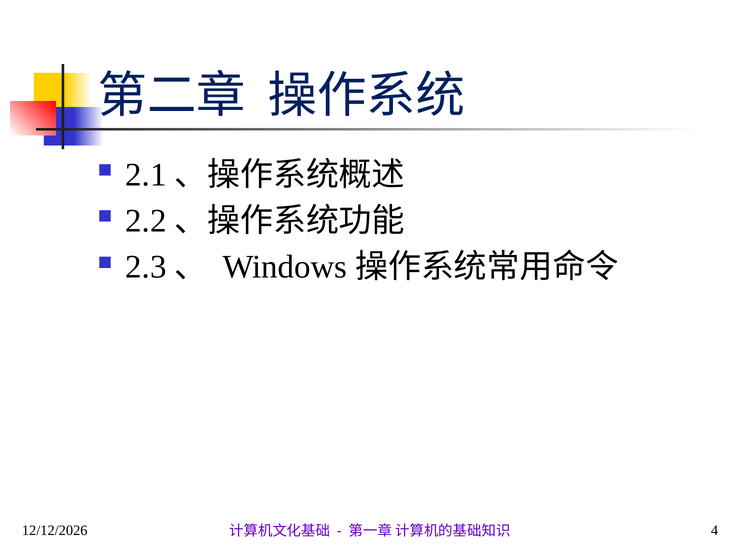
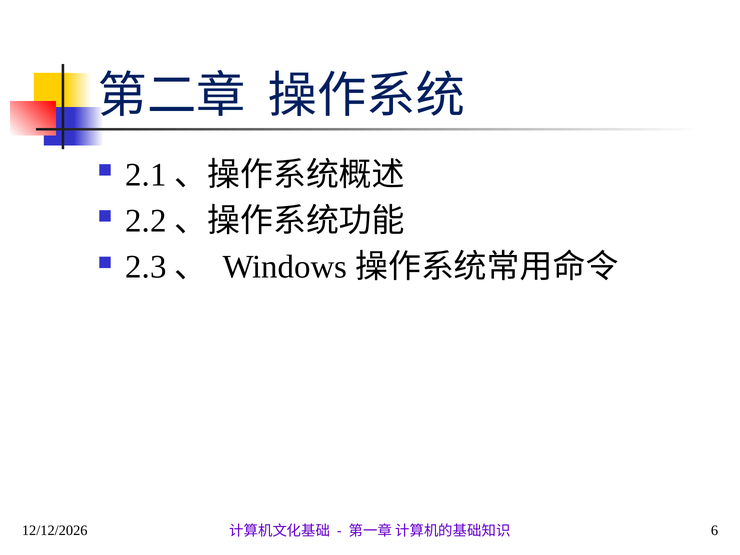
4: 4 -> 6
